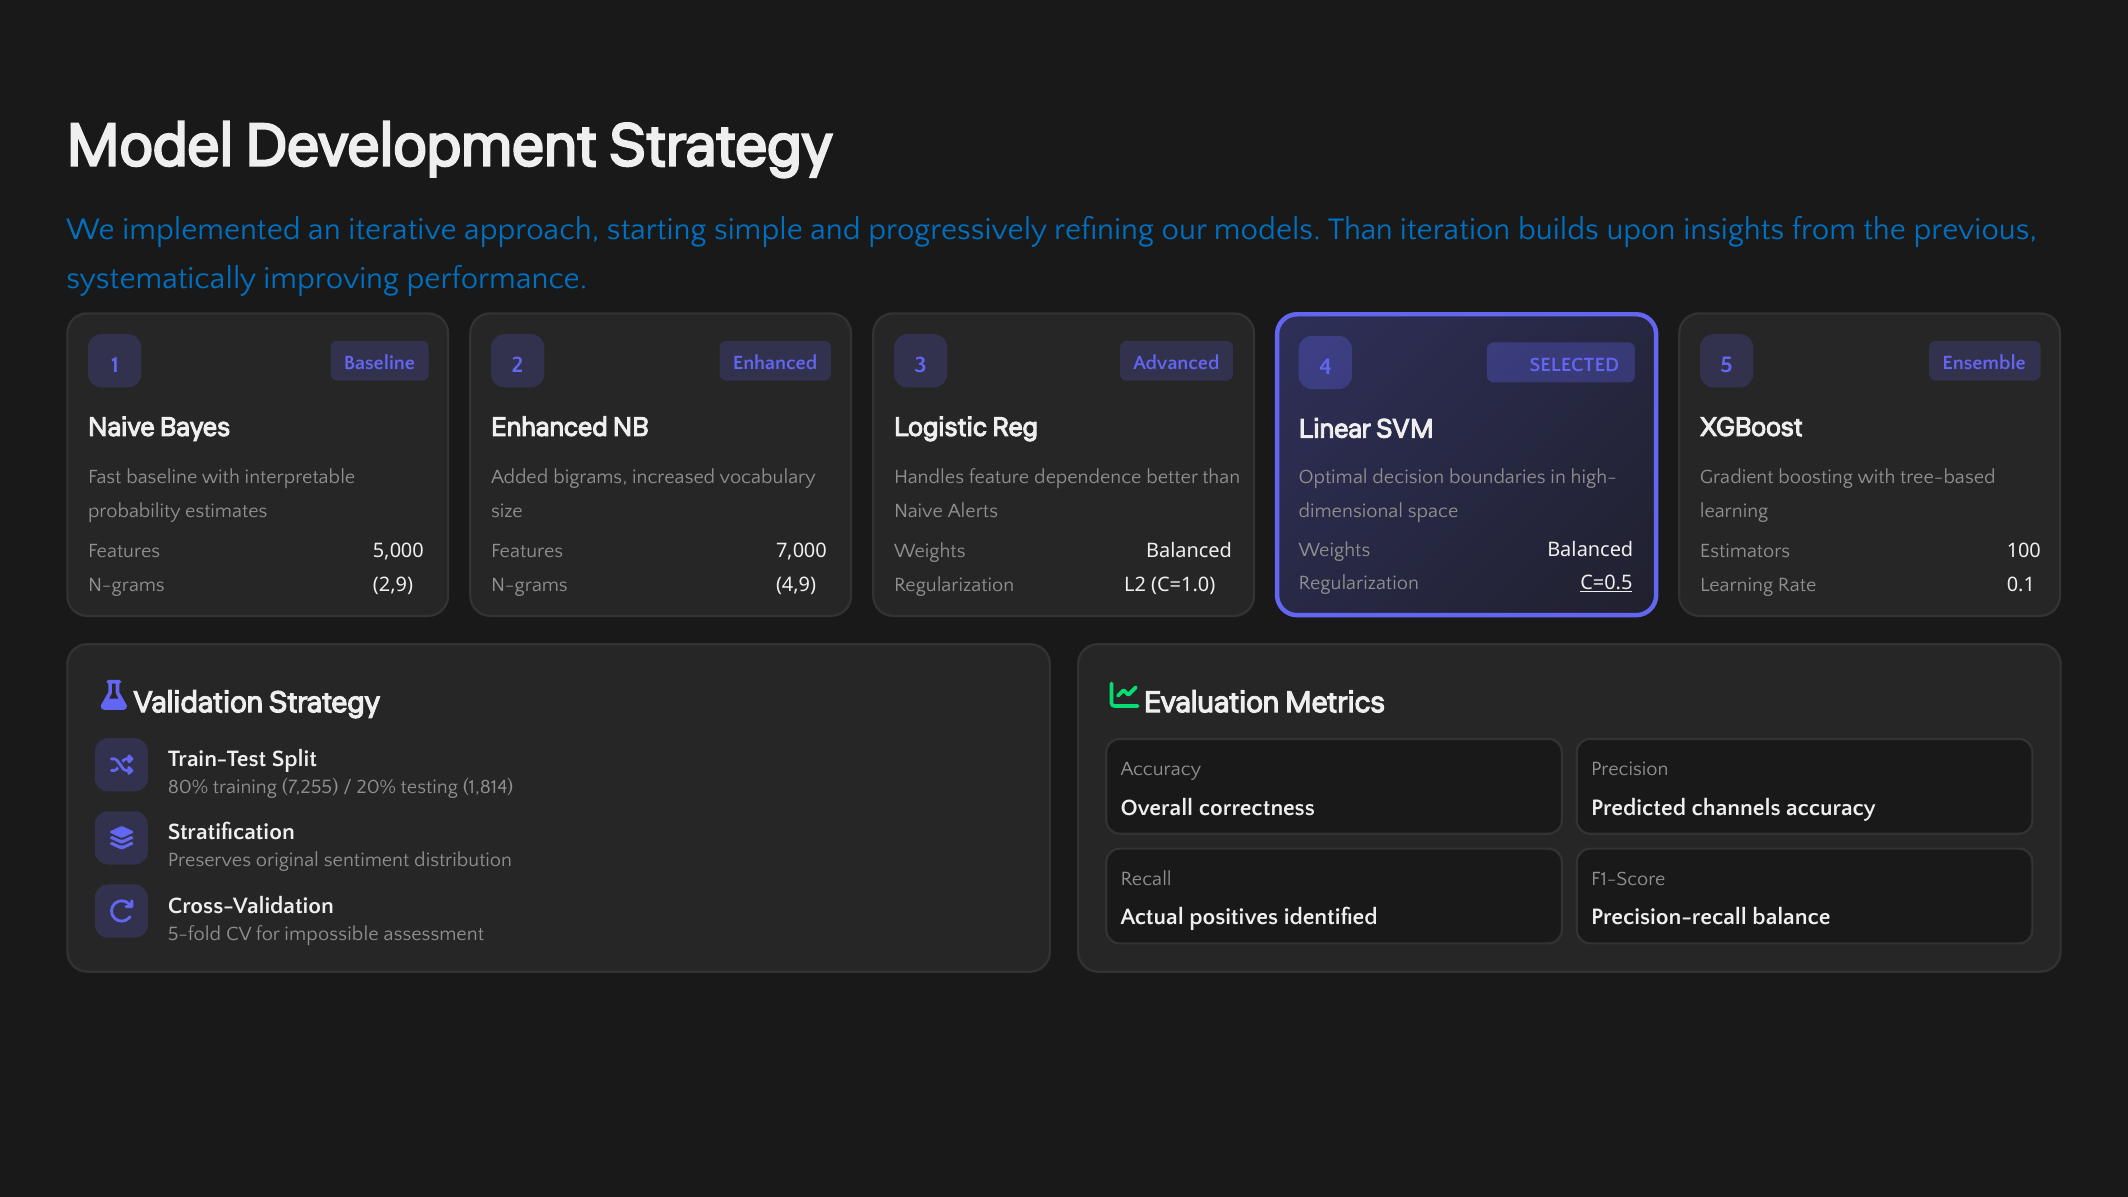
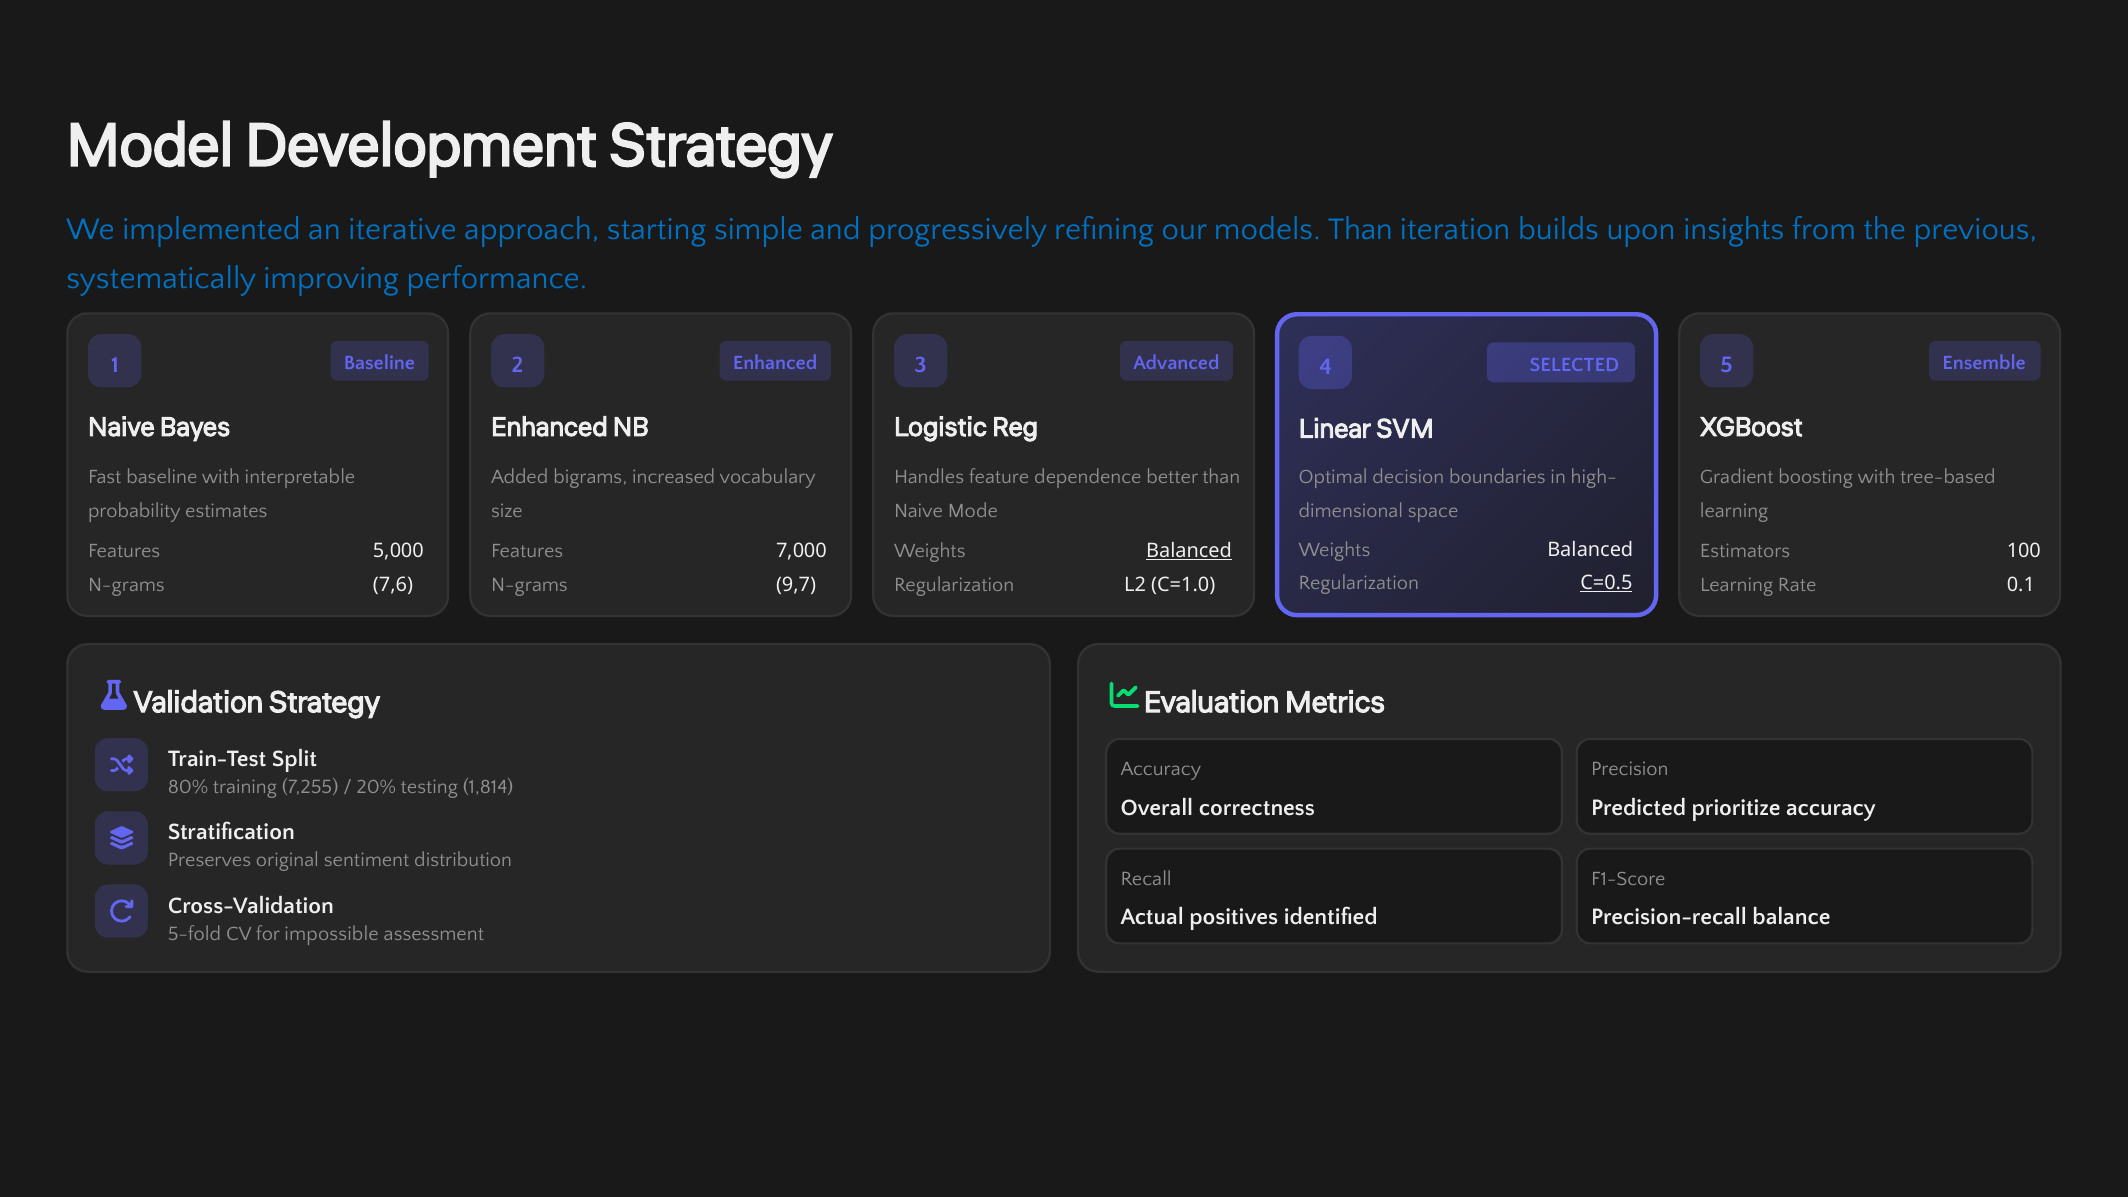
Alerts: Alerts -> Mode
Balanced at (1189, 551) underline: none -> present
2,9: 2,9 -> 7,6
4,9: 4,9 -> 9,7
channels: channels -> prioritize
